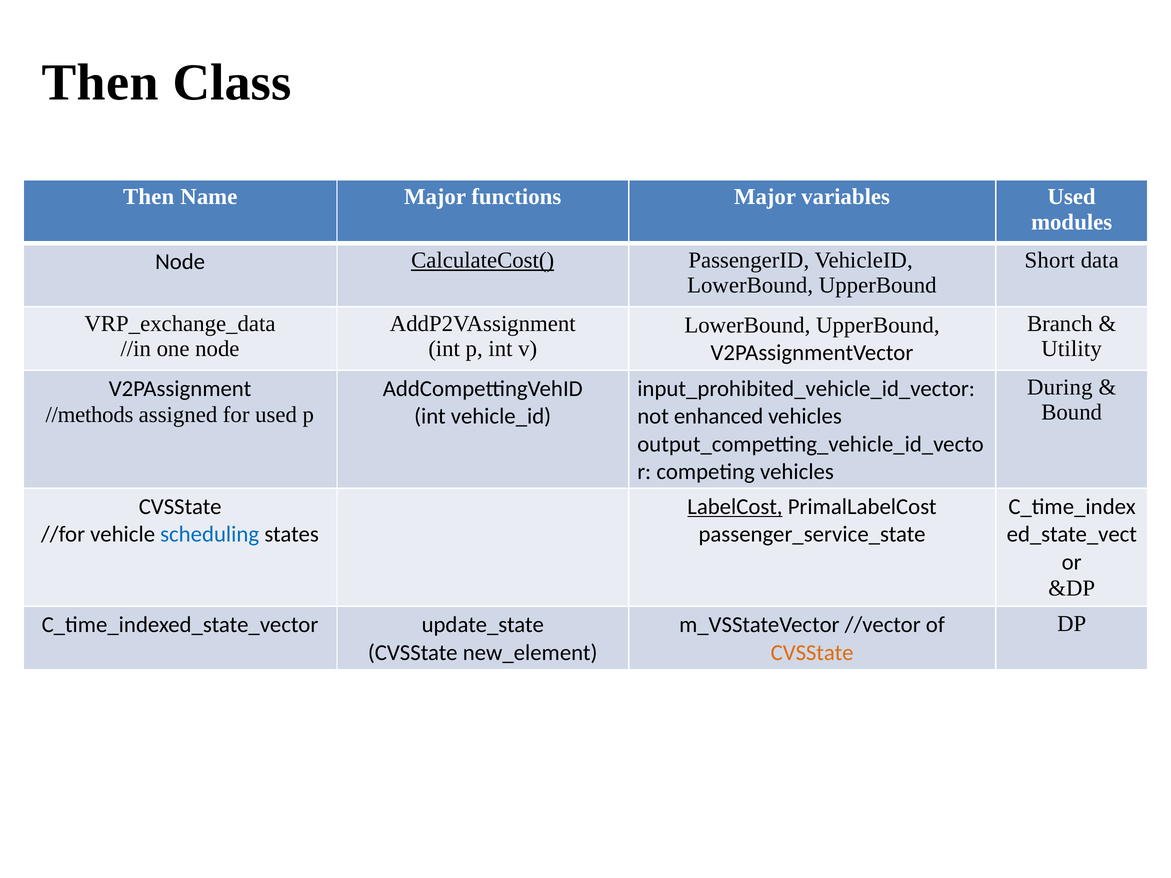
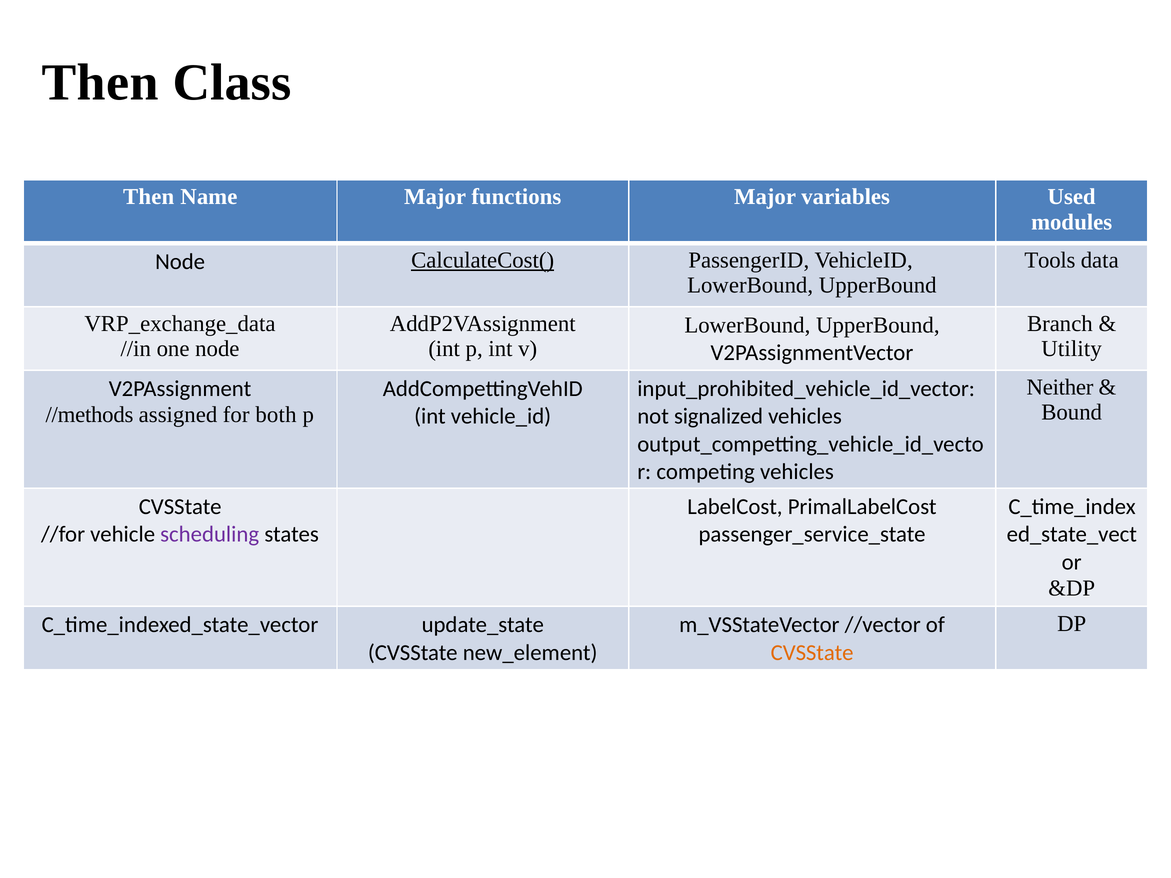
Short: Short -> Tools
During: During -> Neither
for used: used -> both
enhanced: enhanced -> signalized
LabelCost underline: present -> none
scheduling colour: blue -> purple
